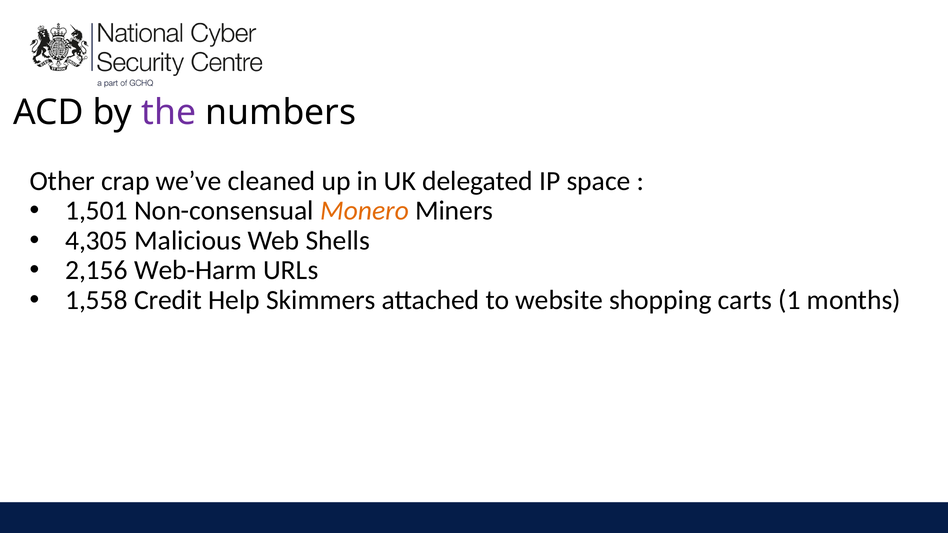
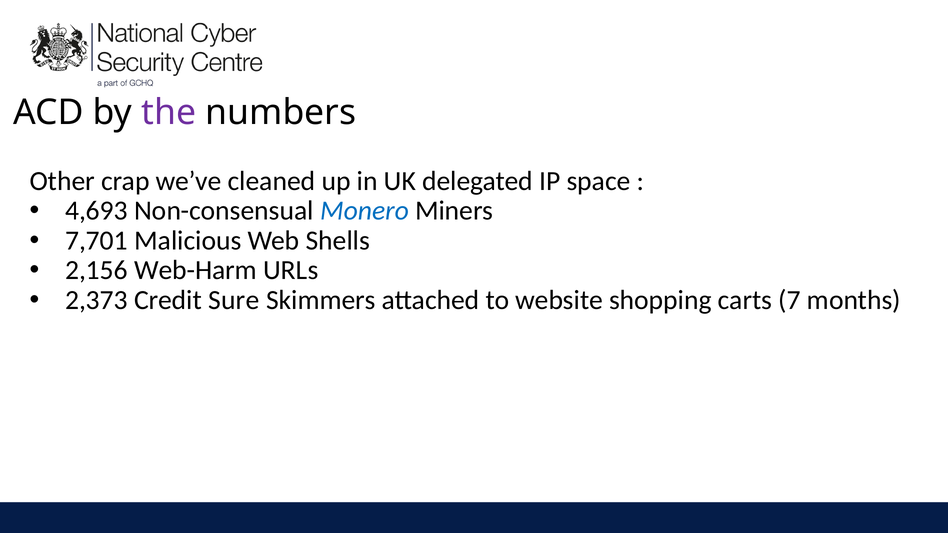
1,501: 1,501 -> 4,693
Monero colour: orange -> blue
4,305: 4,305 -> 7,701
1,558: 1,558 -> 2,373
Help: Help -> Sure
1: 1 -> 7
